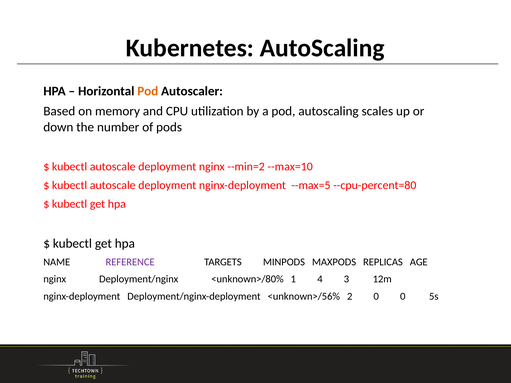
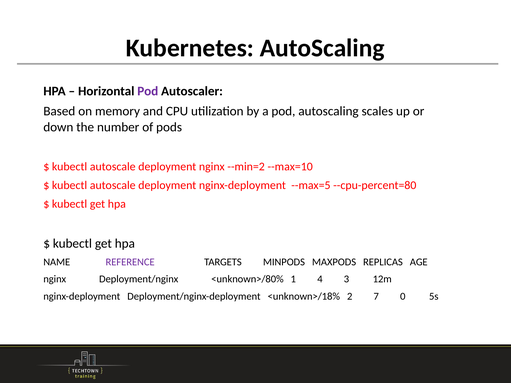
Pod at (148, 91) colour: orange -> purple
<unknown>/56%: <unknown>/56% -> <unknown>/18%
2 0: 0 -> 7
